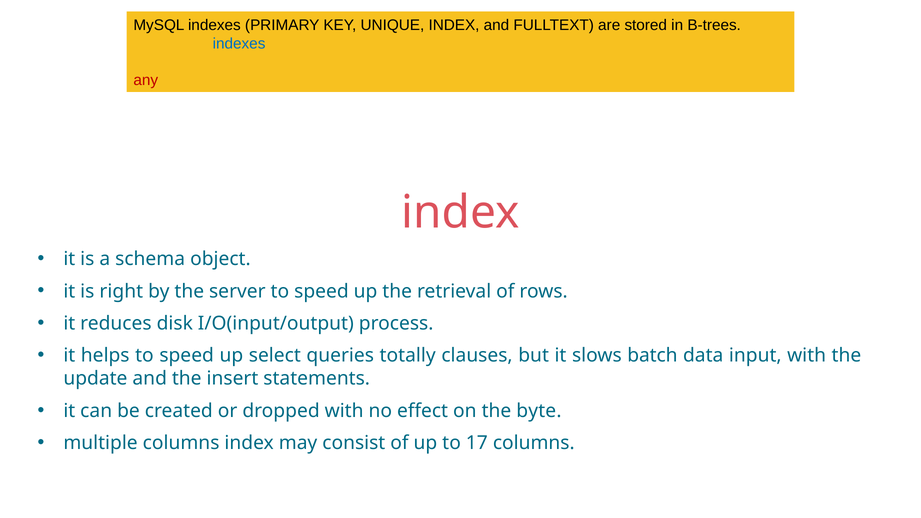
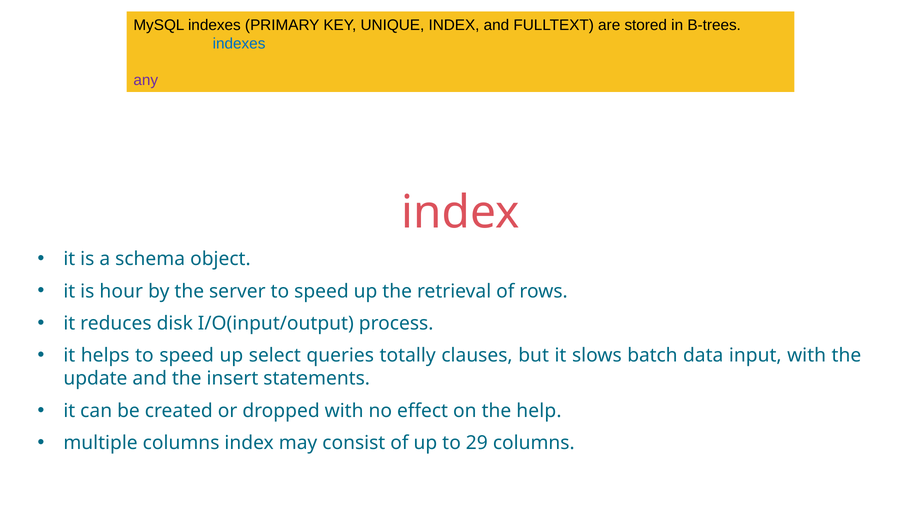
any colour: red -> purple
right: right -> hour
the byte: byte -> help
17: 17 -> 29
